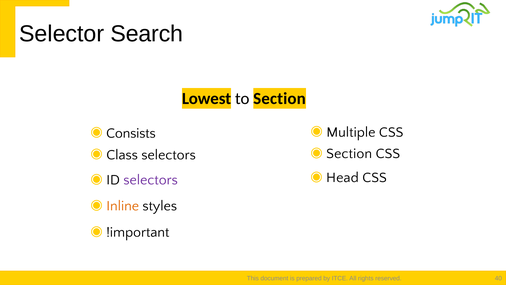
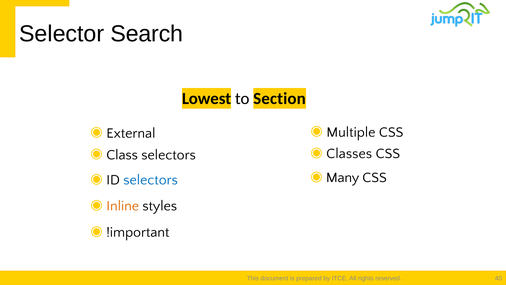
Consists: Consists -> External
Section at (349, 153): Section -> Classes
Head: Head -> Many
selectors at (151, 180) colour: purple -> blue
